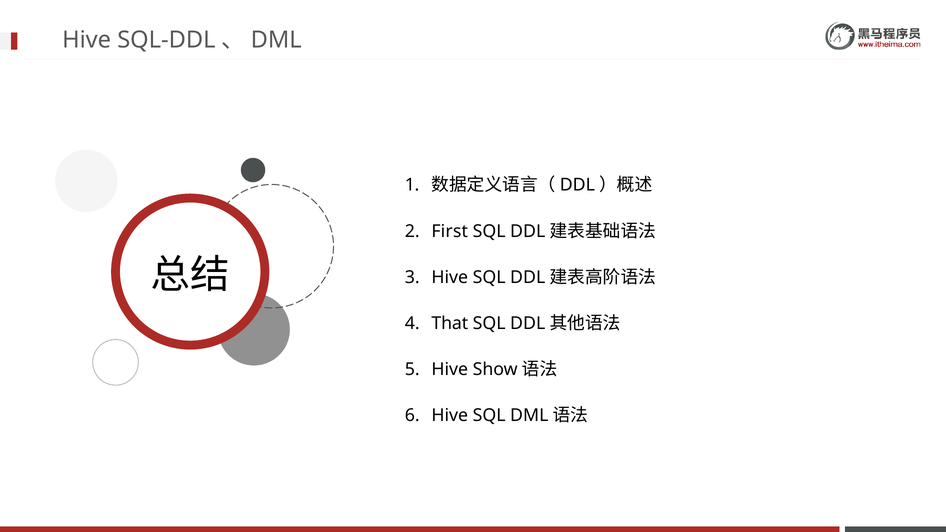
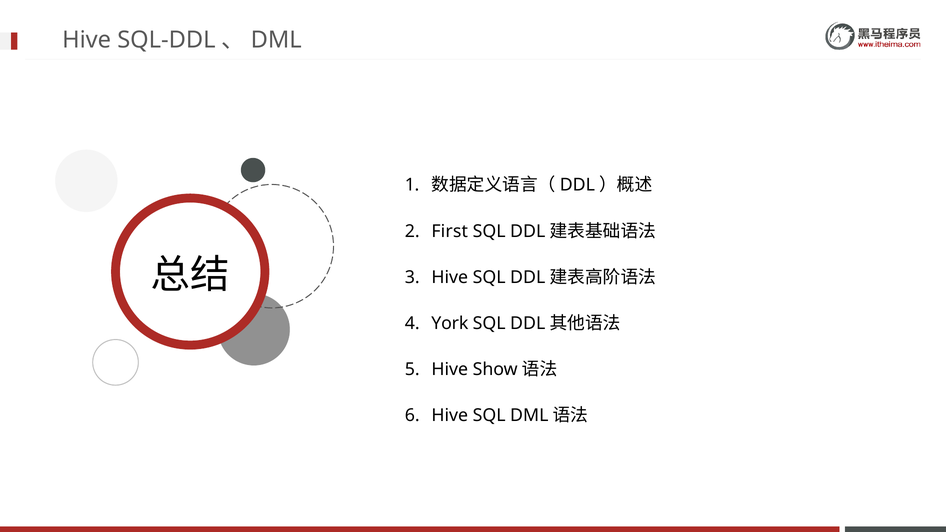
That: That -> York
